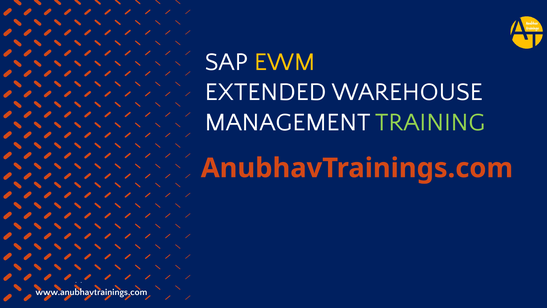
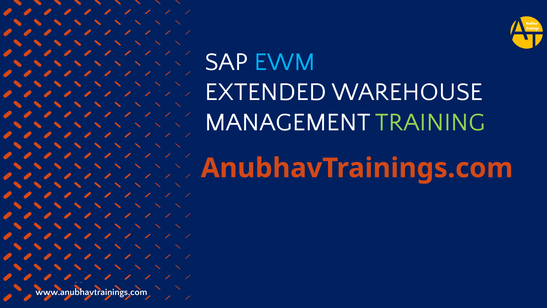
EWM colour: yellow -> light blue
